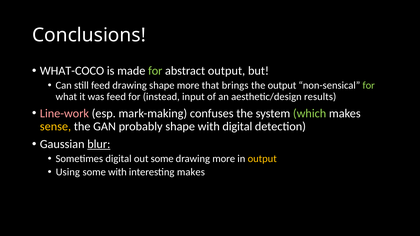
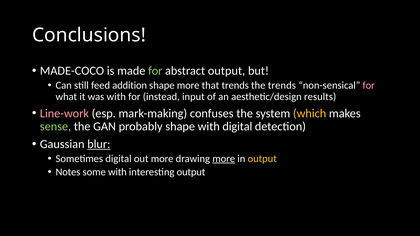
WHAT-COCO: WHAT-COCO -> MADE-COCO
feed drawing: drawing -> addition
that brings: brings -> trends
the output: output -> trends
for at (369, 85) colour: light green -> pink
was feed: feed -> with
which colour: light green -> yellow
sense colour: yellow -> light green
out some: some -> more
more at (224, 159) underline: none -> present
Using: Using -> Notes
interesting makes: makes -> output
